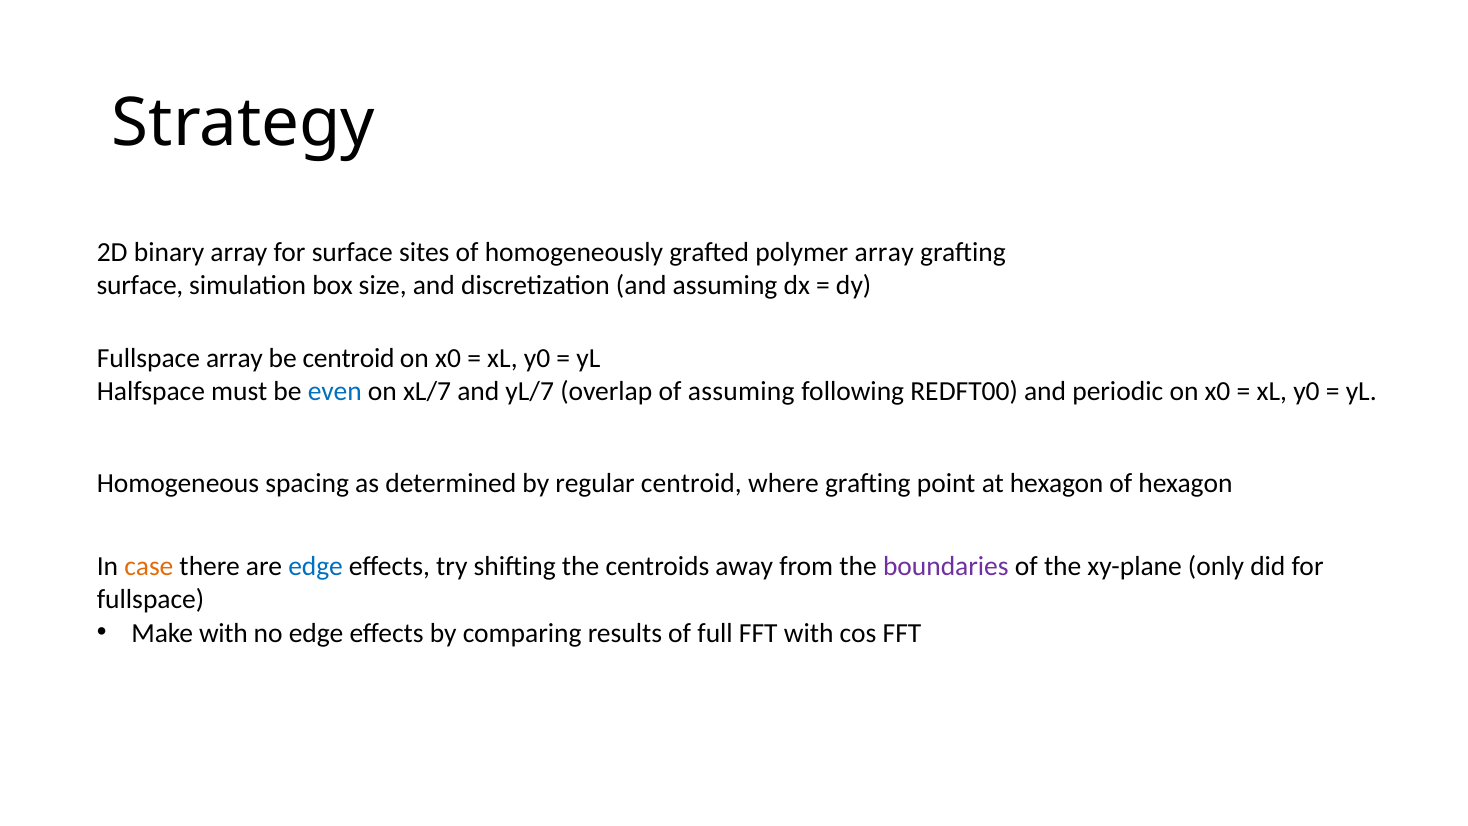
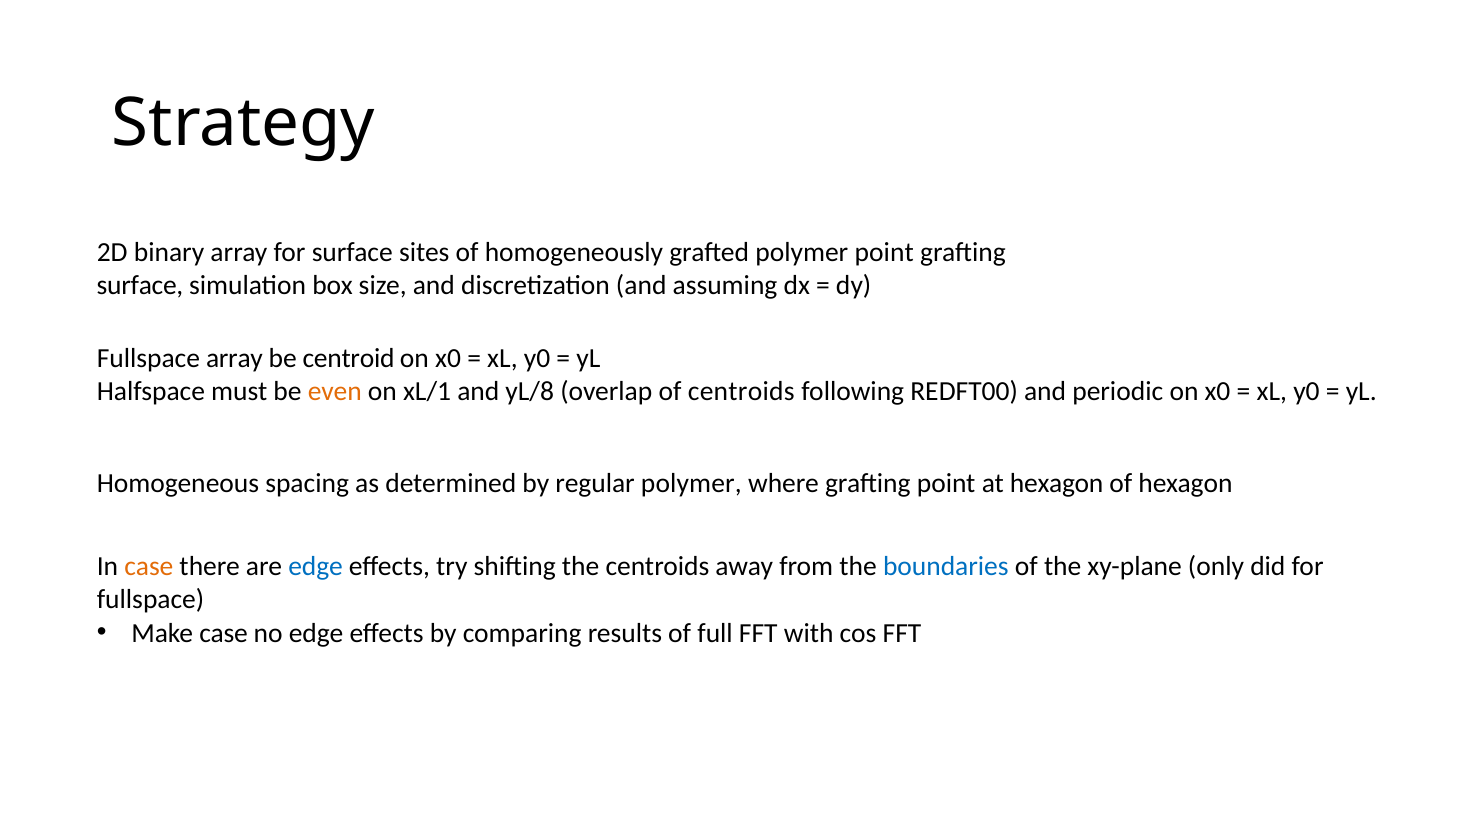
polymer array: array -> point
even colour: blue -> orange
xL/7: xL/7 -> xL/1
yL/7: yL/7 -> yL/8
of assuming: assuming -> centroids
regular centroid: centroid -> polymer
boundaries colour: purple -> blue
Make with: with -> case
